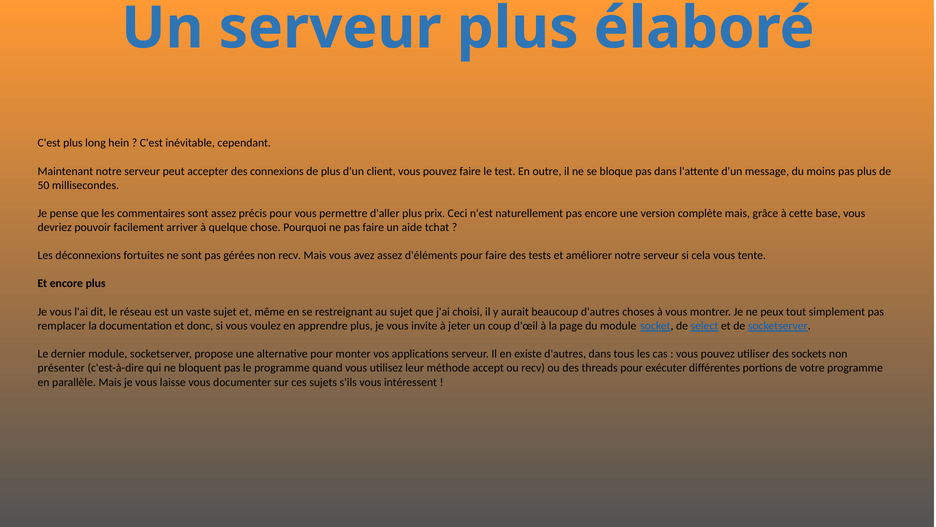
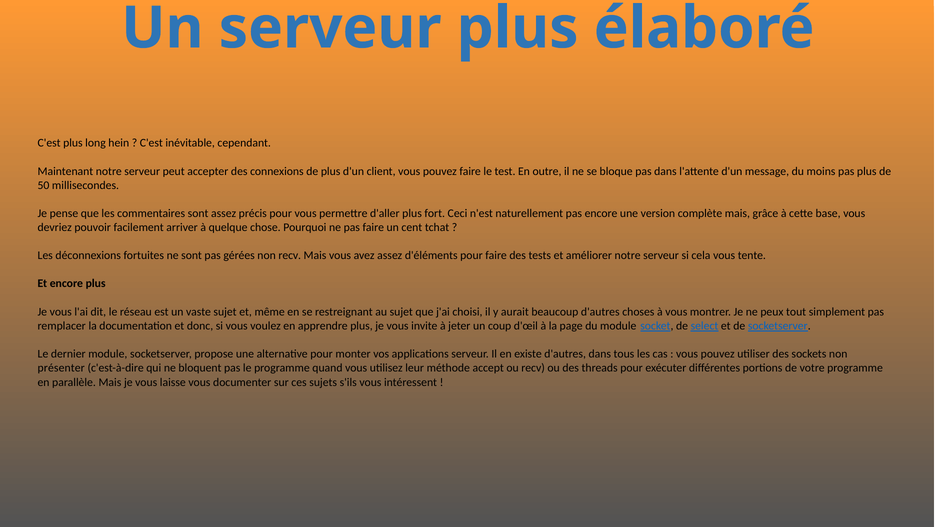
prix: prix -> fort
aide: aide -> cent
